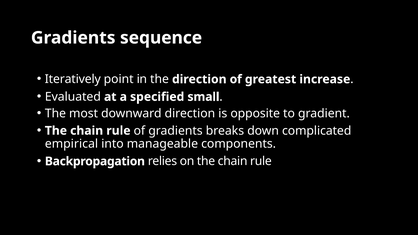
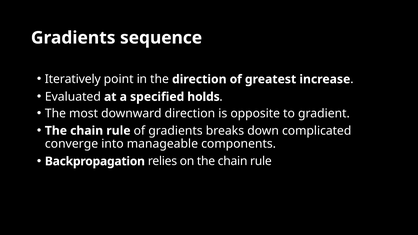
small: small -> holds
empirical: empirical -> converge
